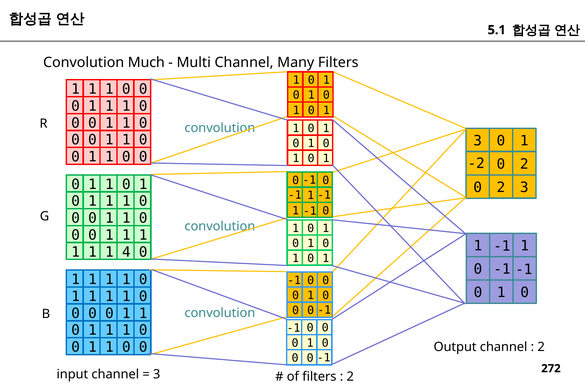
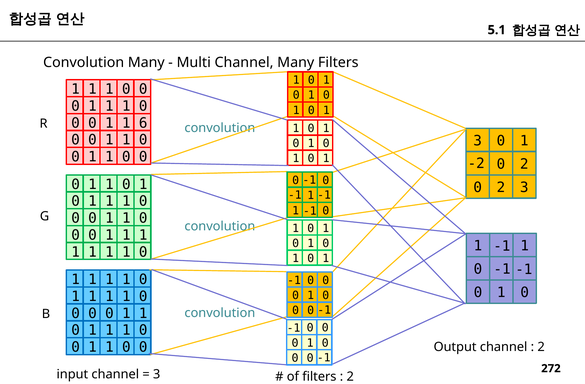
Convolution Much: Much -> Many
0 at (143, 123): 0 -> 6
4 at (126, 252): 4 -> 1
